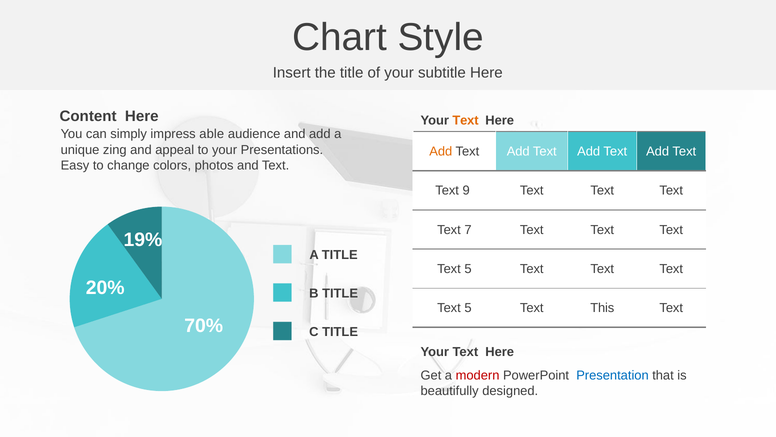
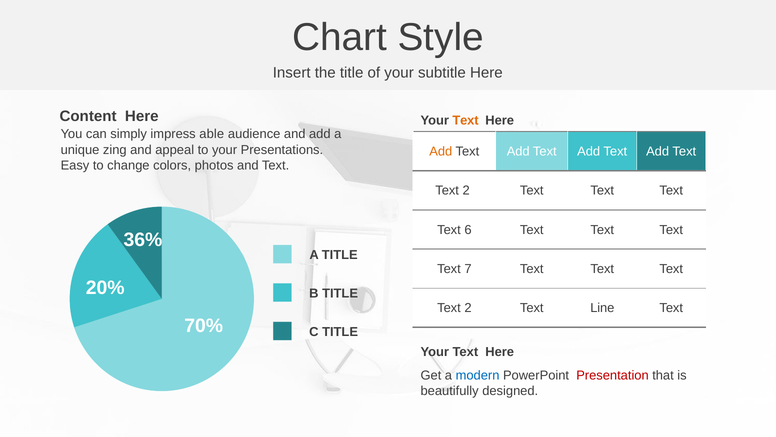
9 at (466, 190): 9 -> 2
7: 7 -> 6
19%: 19% -> 36%
5 at (468, 269): 5 -> 7
5 at (468, 308): 5 -> 2
This: This -> Line
modern colour: red -> blue
Presentation colour: blue -> red
